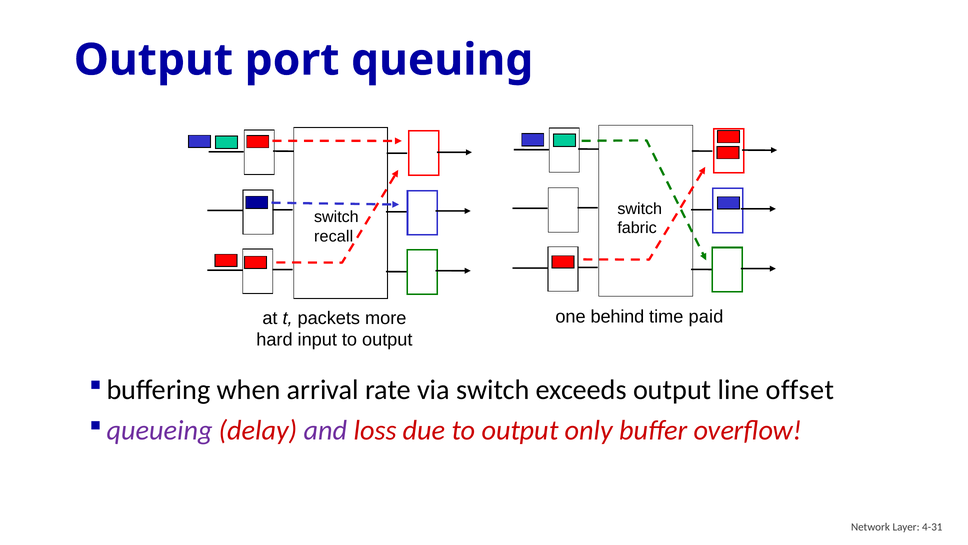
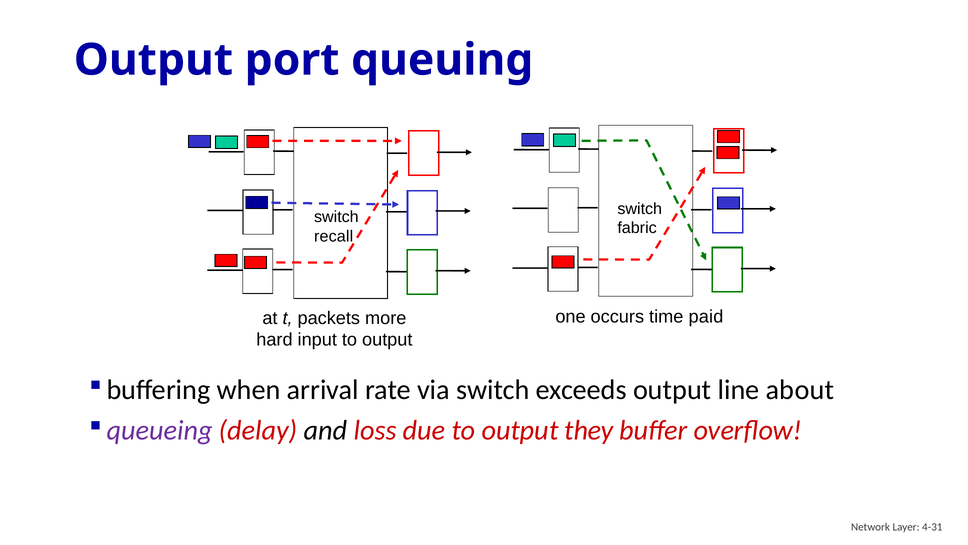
behind: behind -> occurs
offset: offset -> about
and colour: purple -> black
only: only -> they
